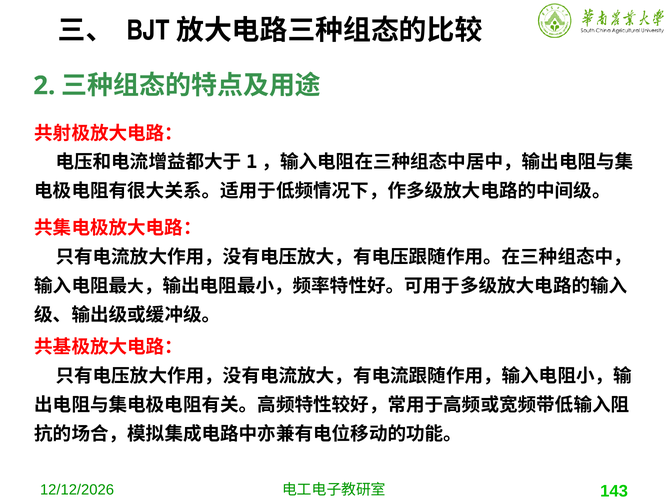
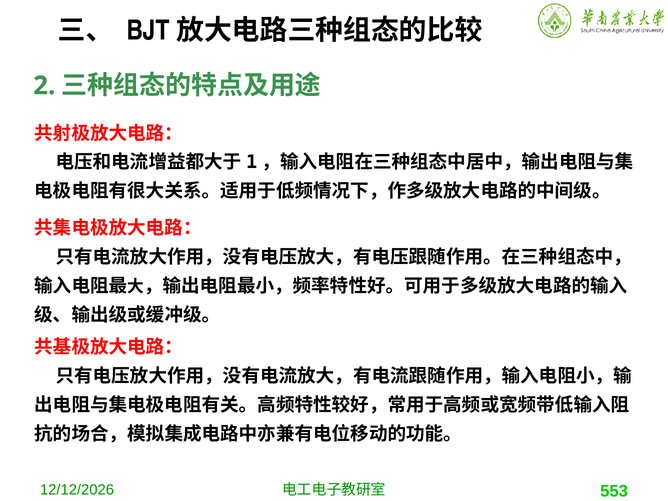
143: 143 -> 553
